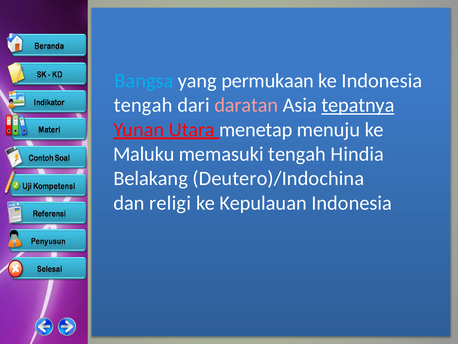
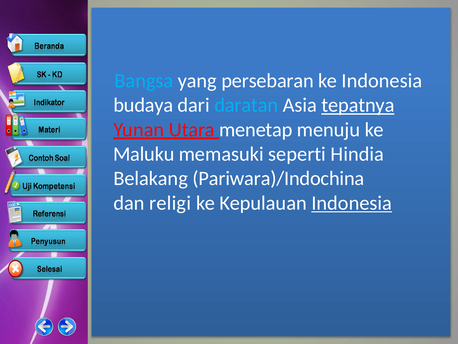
permukaan: permukaan -> persebaran
tengah at (143, 105): tengah -> budaya
daratan colour: pink -> light blue
memasuki tengah: tengah -> seperti
Deutero)/Indochina: Deutero)/Indochina -> Pariwara)/Indochina
Indonesia at (352, 203) underline: none -> present
